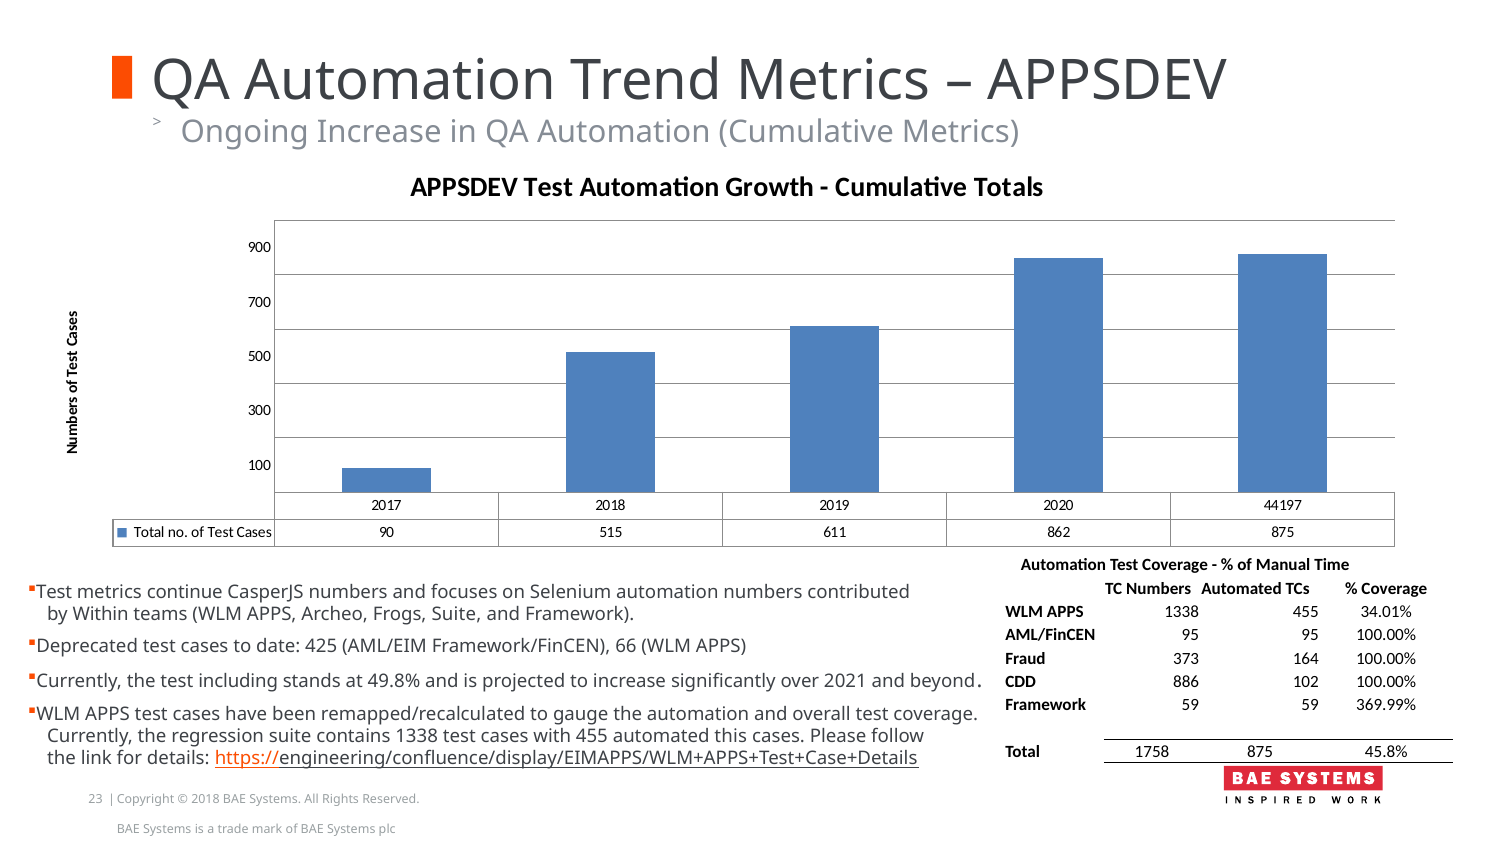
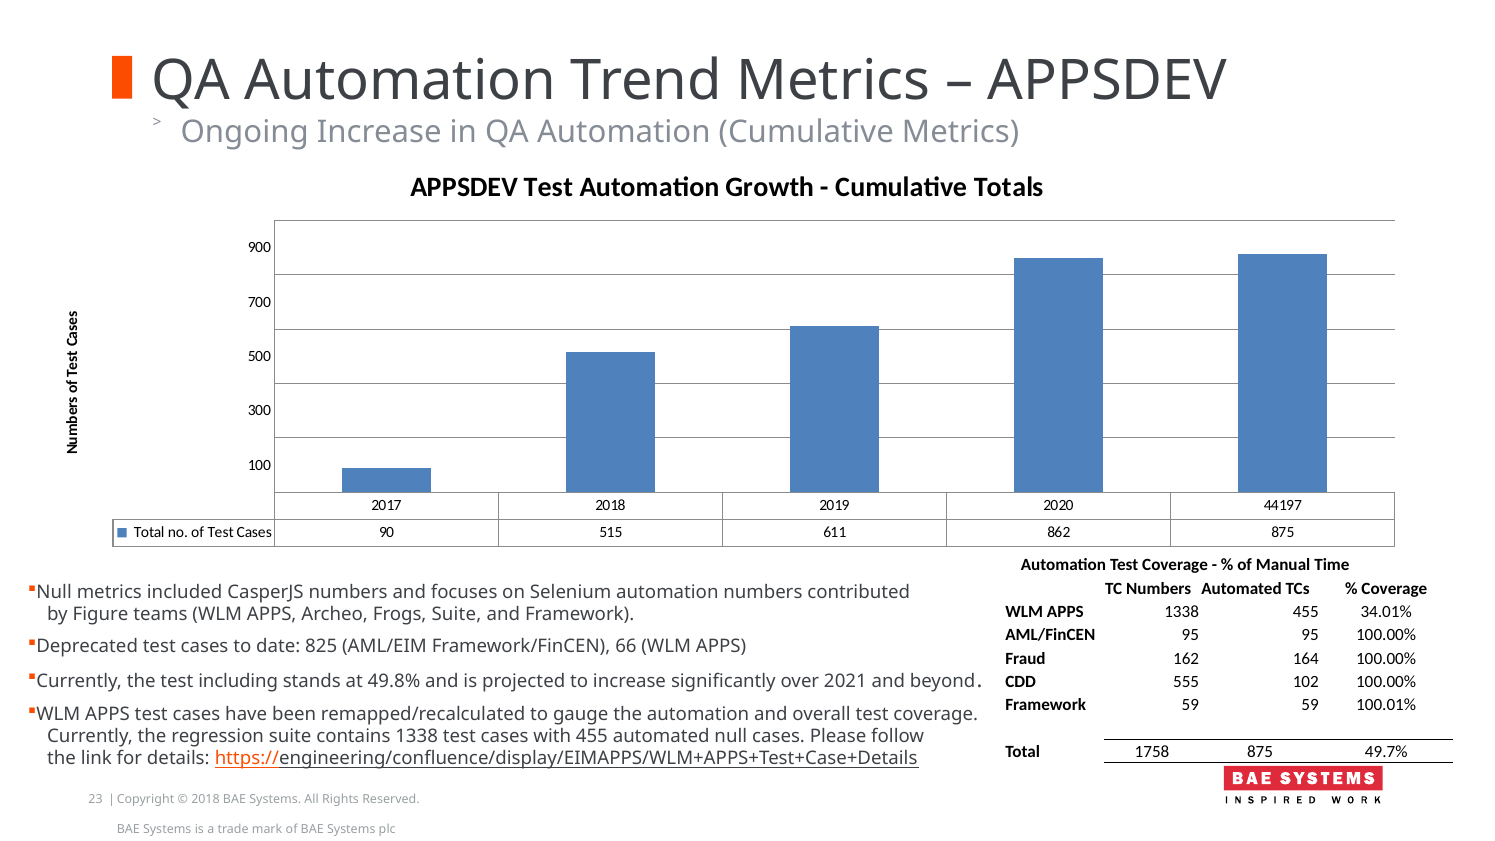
Test at (54, 592): Test -> Null
continue: continue -> included
Within: Within -> Figure
425: 425 -> 825
373: 373 -> 162
886: 886 -> 555
369.99%: 369.99% -> 100.01%
automated this: this -> null
45.8%: 45.8% -> 49.7%
